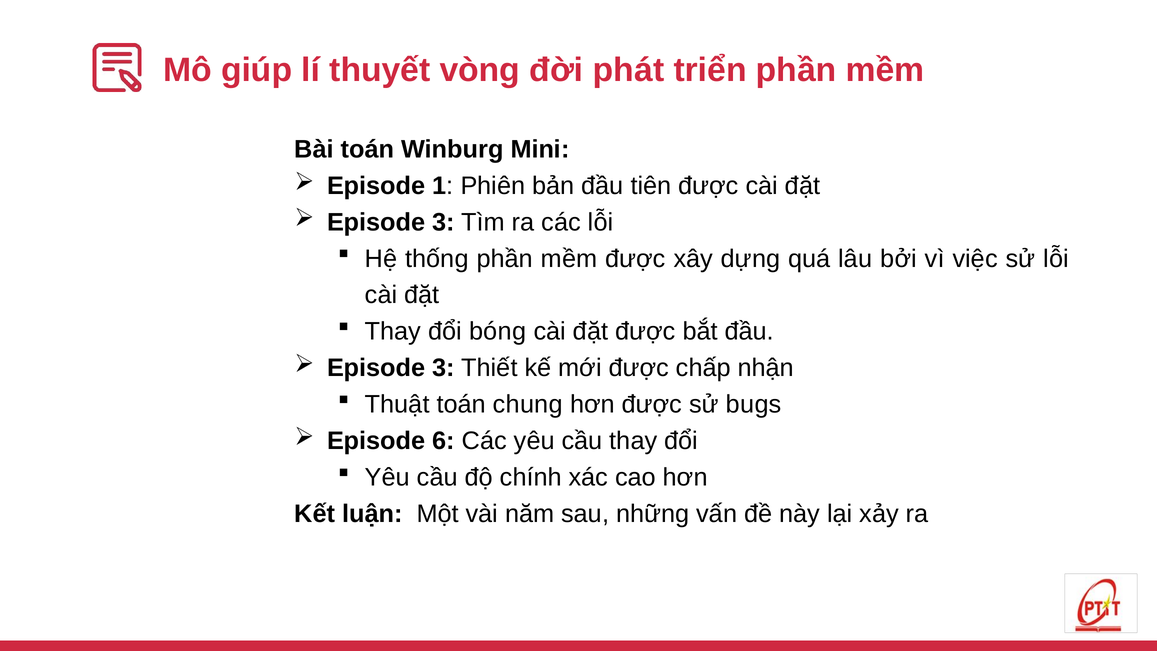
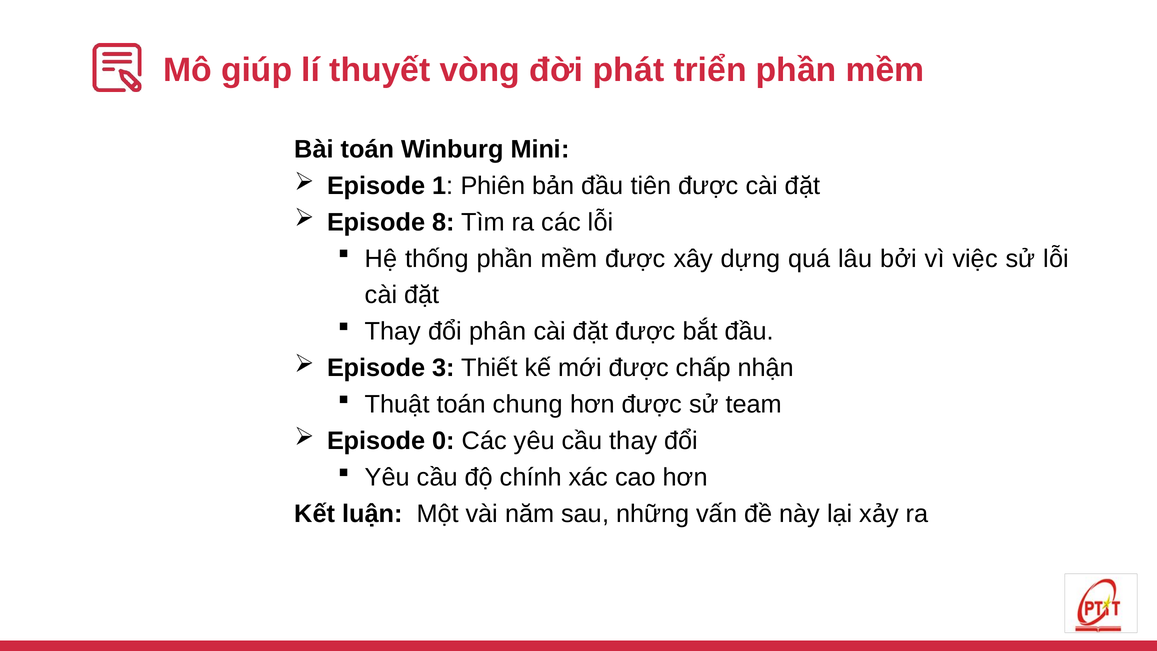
3 at (444, 222): 3 -> 8
bóng: bóng -> phân
bugs: bugs -> team
6: 6 -> 0
